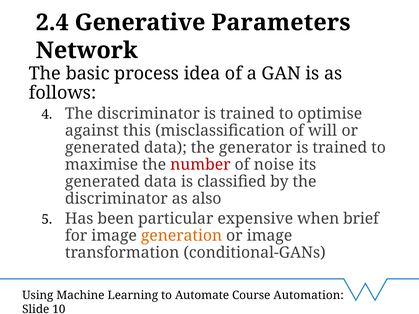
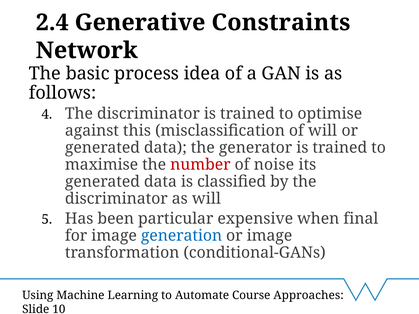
Parameters: Parameters -> Constraints
as also: also -> will
brief: brief -> final
generation colour: orange -> blue
Automation: Automation -> Approaches
